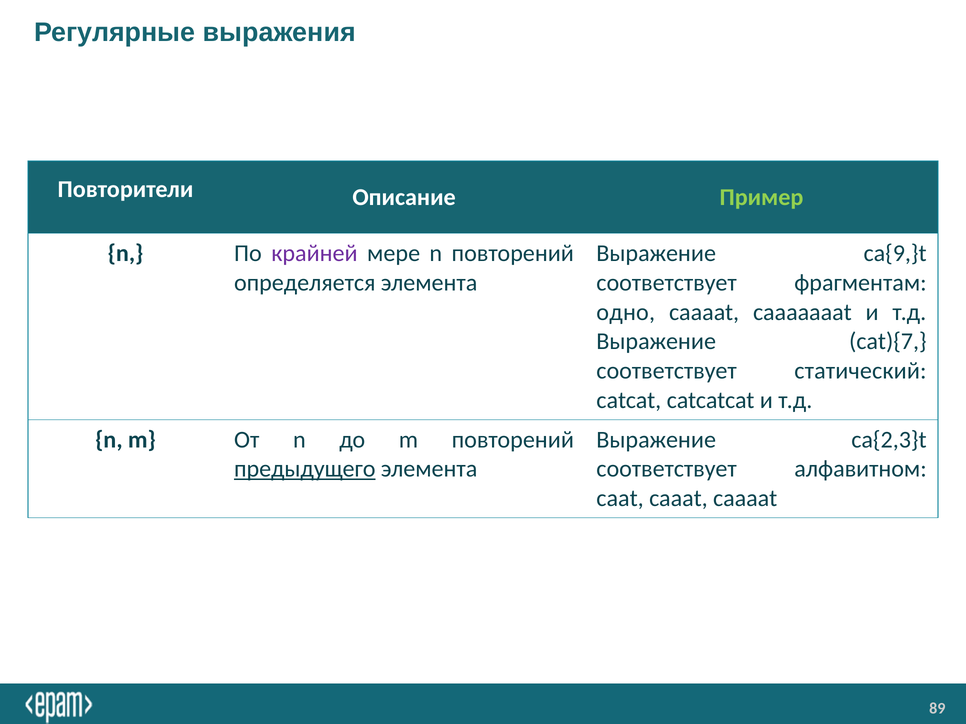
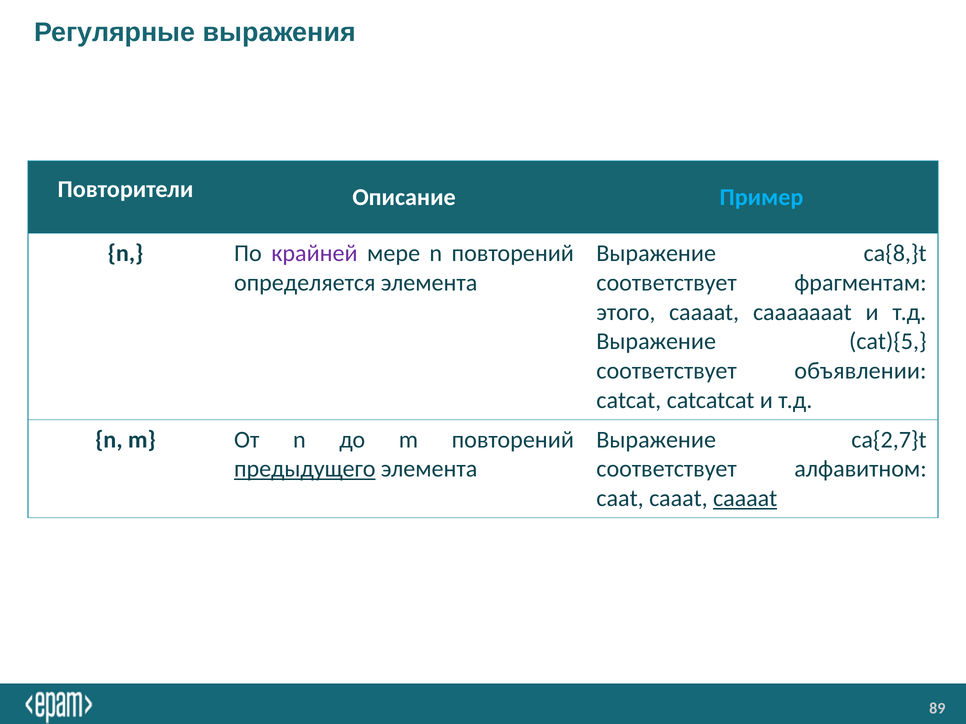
Пример colour: light green -> light blue
ca{9,}t: ca{9,}t -> ca{8,}t
одно: одно -> этого
cat){7: cat){7 -> cat){5
статический: статический -> объявлении
ca{2,3}t: ca{2,3}t -> ca{2,7}t
caaaat at (745, 499) underline: none -> present
